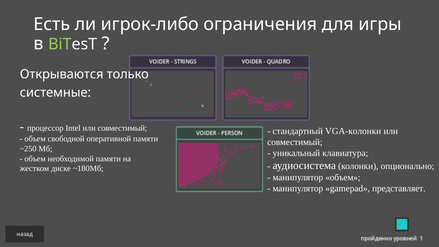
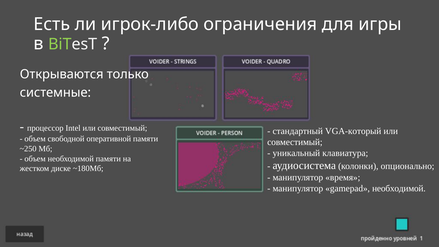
VGA-колонки: VGA-колонки -> VGA-который
манипулятор объем: объем -> время
gamepad представляет: представляет -> необходимой
